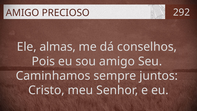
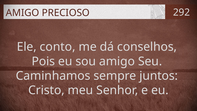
almas: almas -> conto
